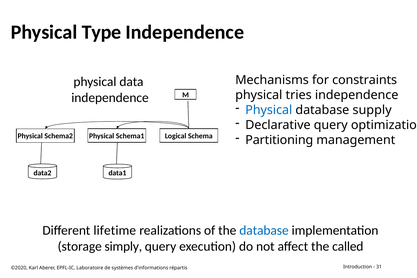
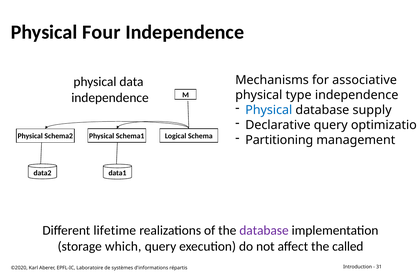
Type: Type -> Four
constraints: constraints -> associative
tries: tries -> type
database at (264, 230) colour: blue -> purple
simply: simply -> which
